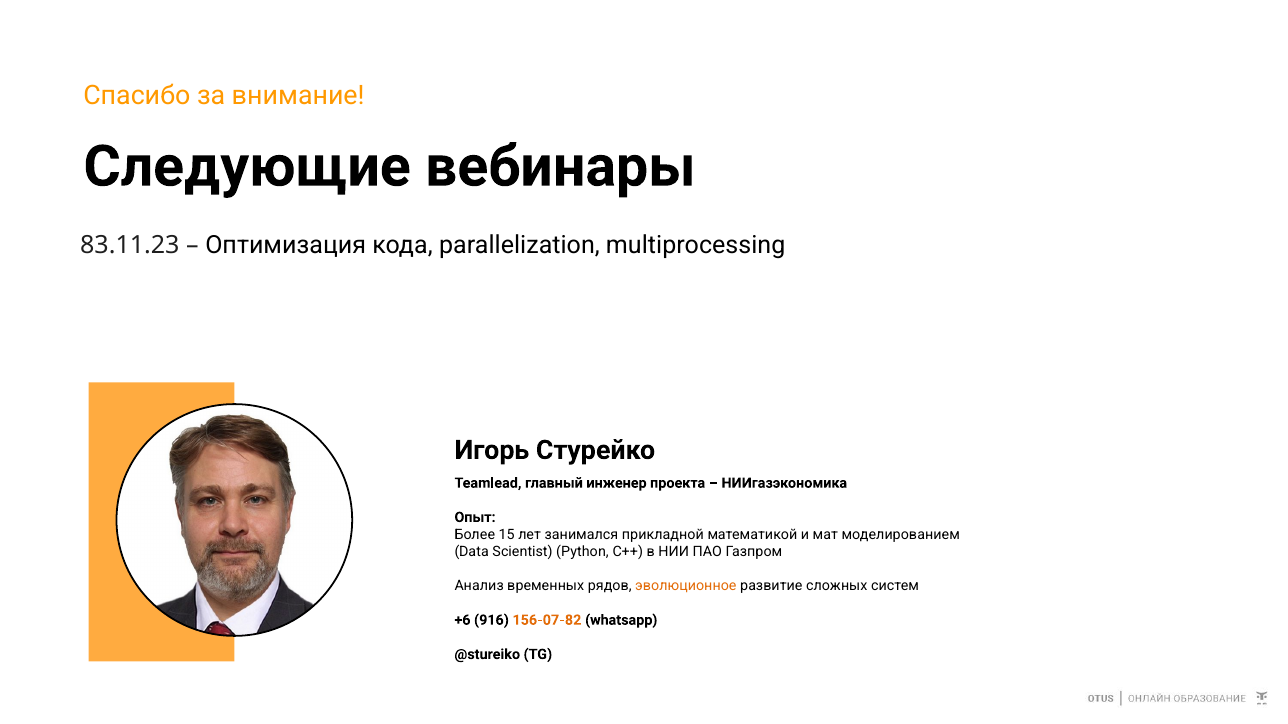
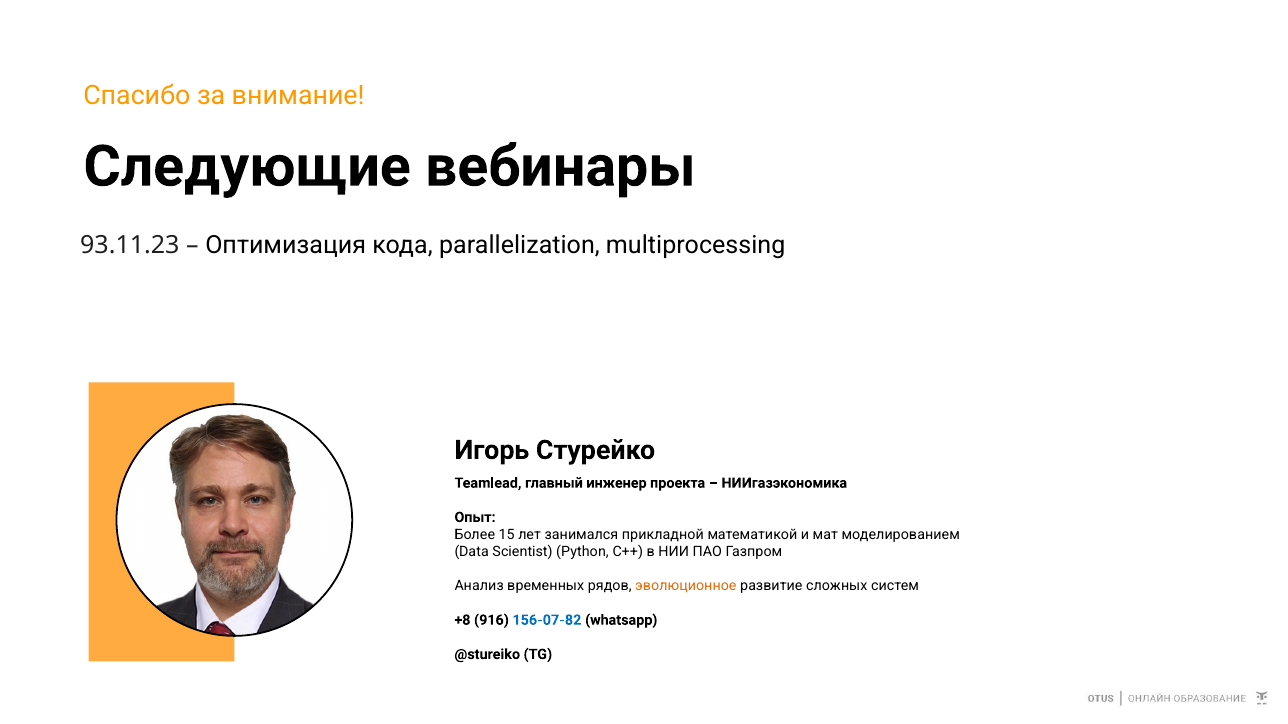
83.11.23: 83.11.23 -> 93.11.23
+6: +6 -> +8
156-07-82 colour: orange -> blue
